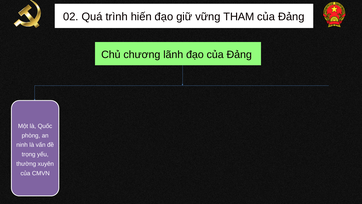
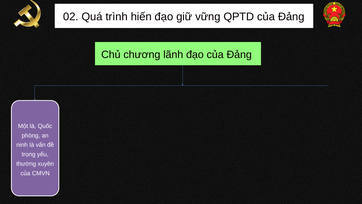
THAM: THAM -> QPTD
